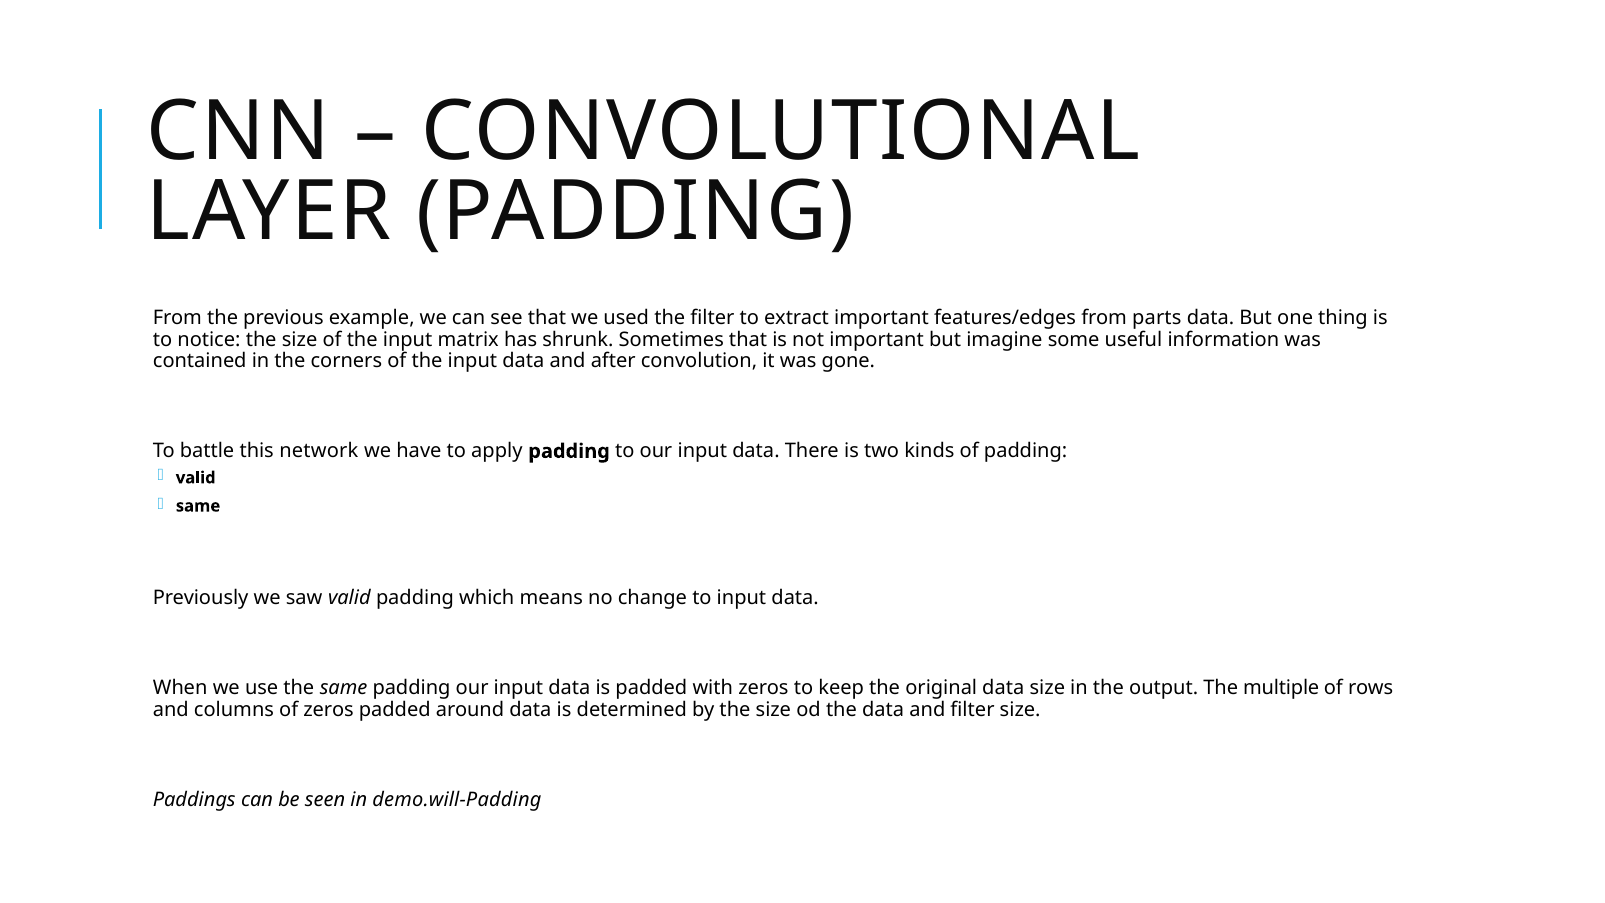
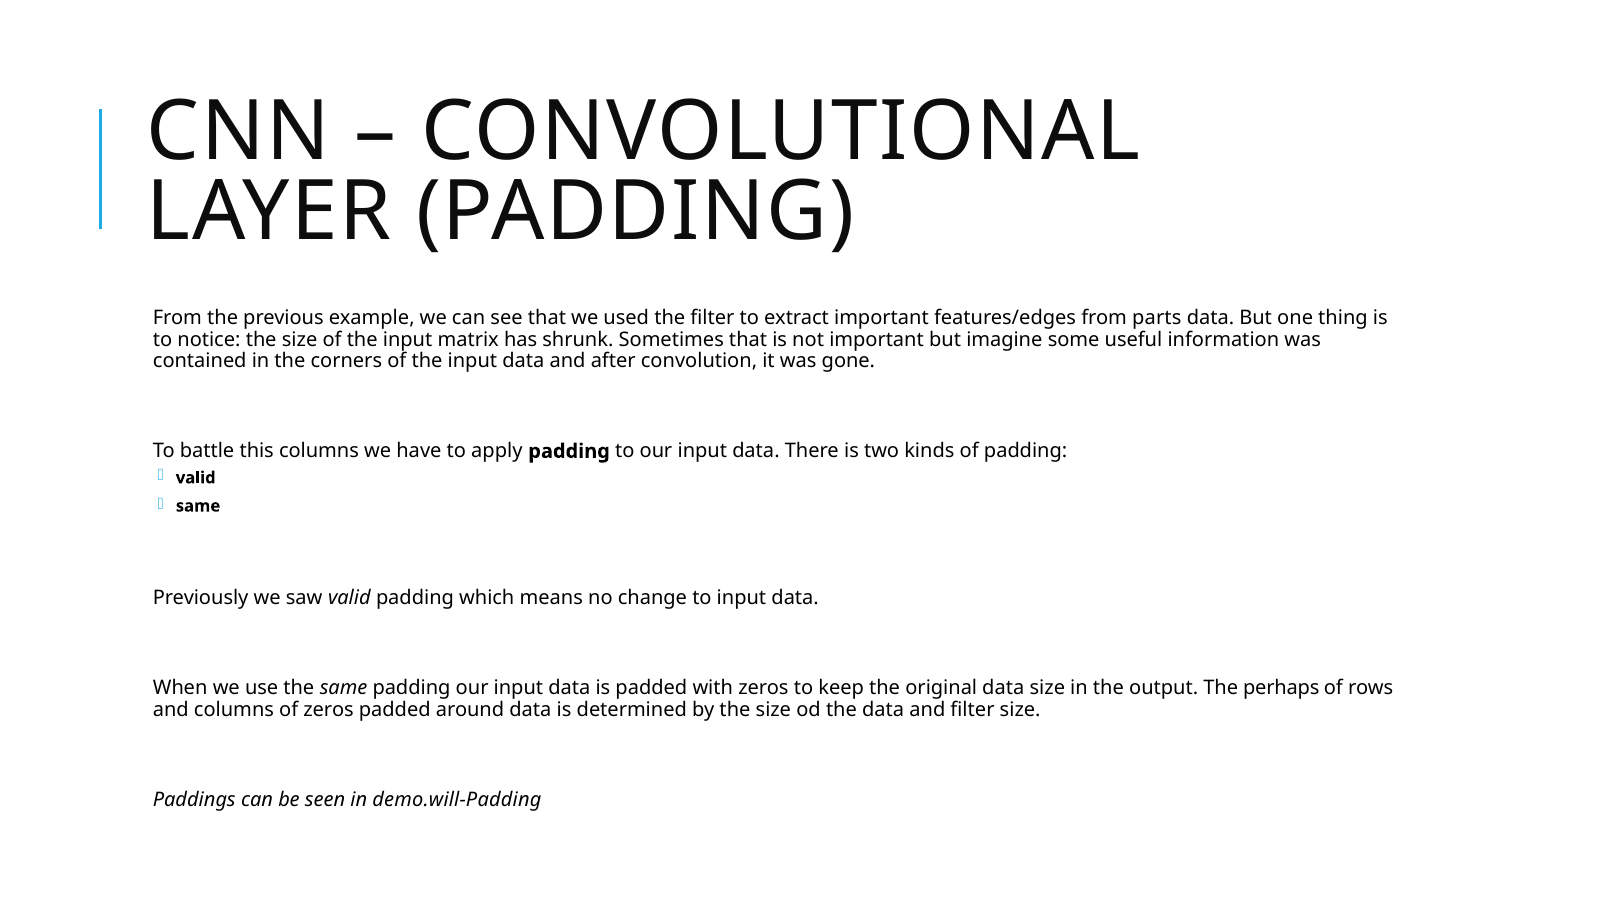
this network: network -> columns
multiple: multiple -> perhaps
